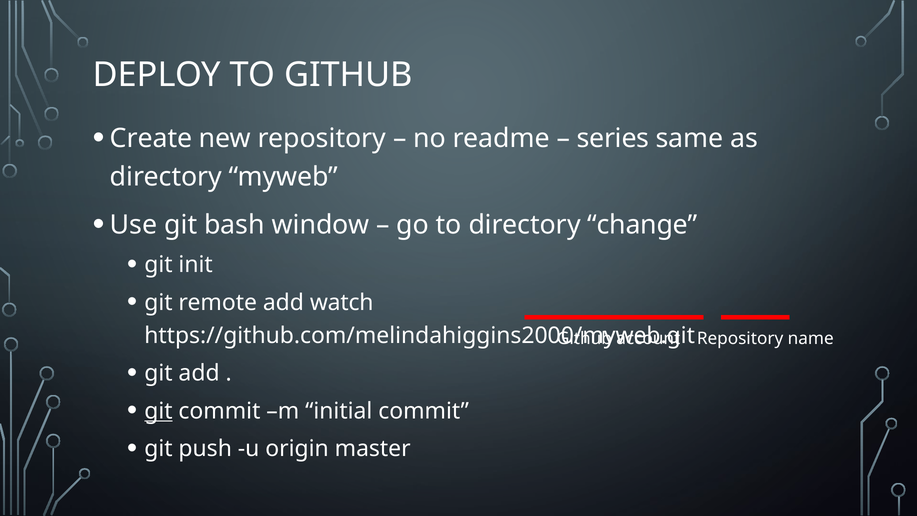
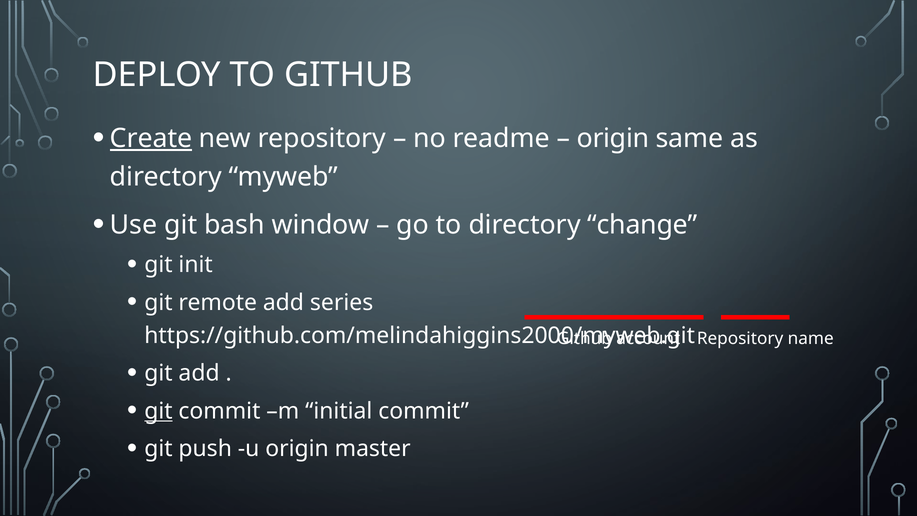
Create underline: none -> present
series at (613, 138): series -> origin
watch: watch -> series
